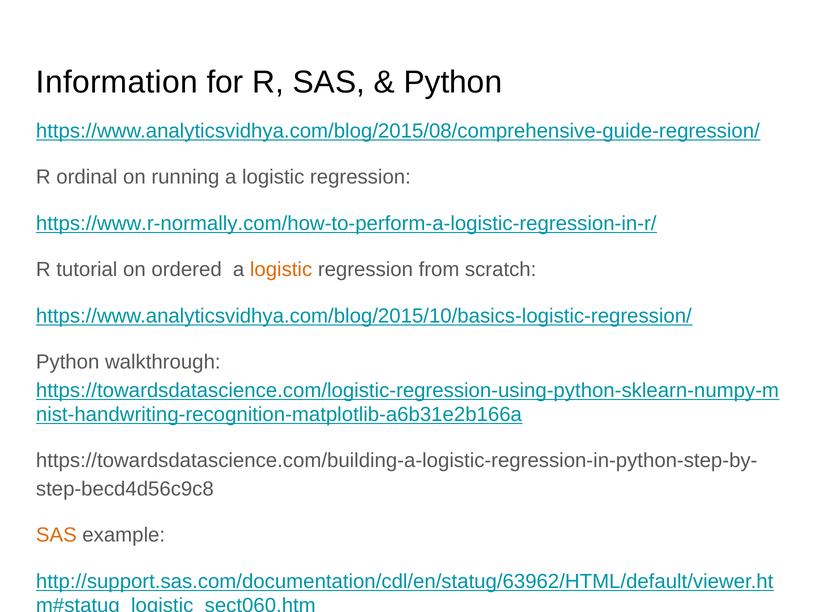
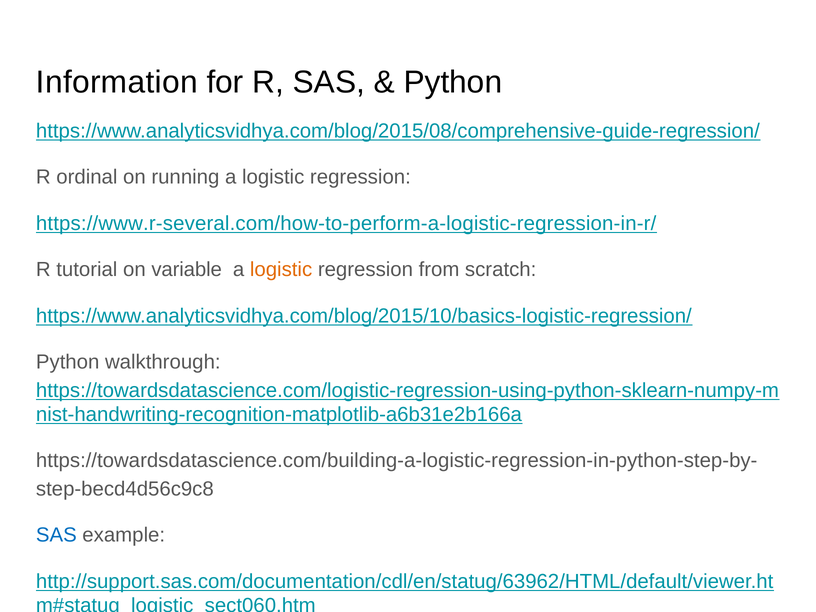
https://www.r-normally.com/how-to-perform-a-logistic-regression-in-r/: https://www.r-normally.com/how-to-perform-a-logistic-regression-in-r/ -> https://www.r-several.com/how-to-perform-a-logistic-regression-in-r/
ordered: ordered -> variable
SAS at (56, 535) colour: orange -> blue
